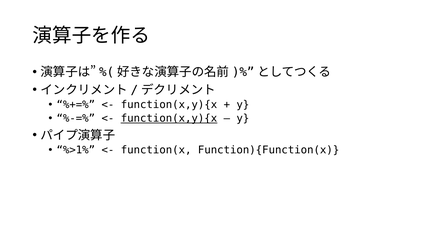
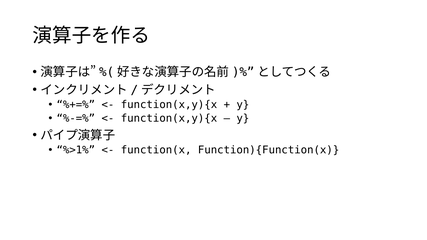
function(x,y){x at (169, 119) underline: present -> none
